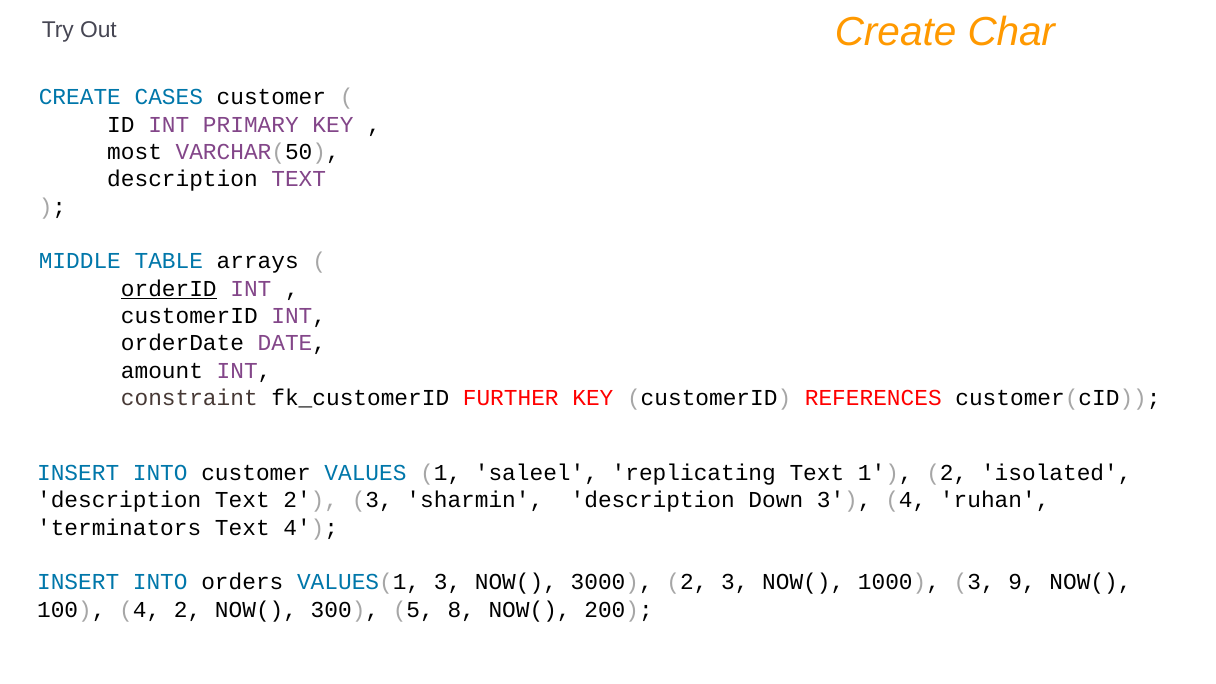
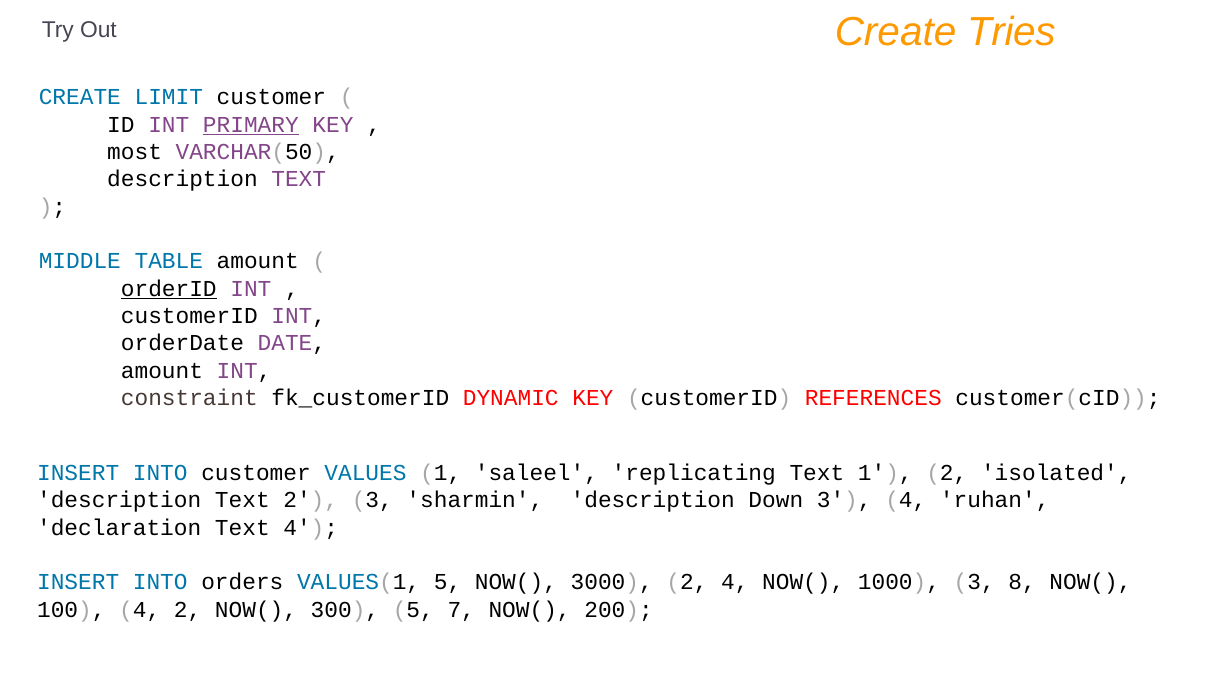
Char: Char -> Tries
CASES: CASES -> LIMIT
PRIMARY underline: none -> present
TABLE arrays: arrays -> amount
FURTHER: FURTHER -> DYNAMIC
terminators: terminators -> declaration
VALUES(1 3: 3 -> 5
3000 2 3: 3 -> 4
9: 9 -> 8
8: 8 -> 7
